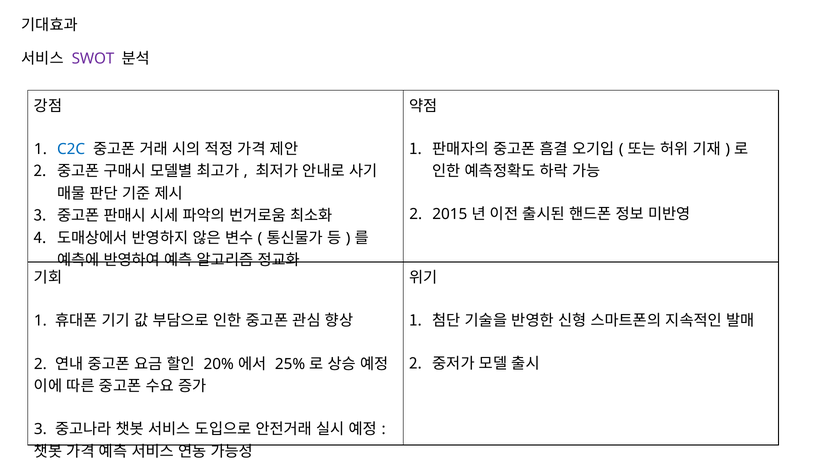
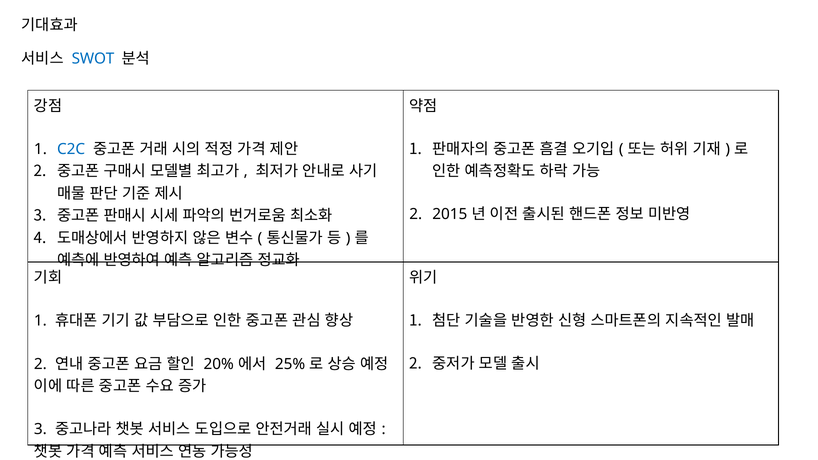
SWOT colour: purple -> blue
